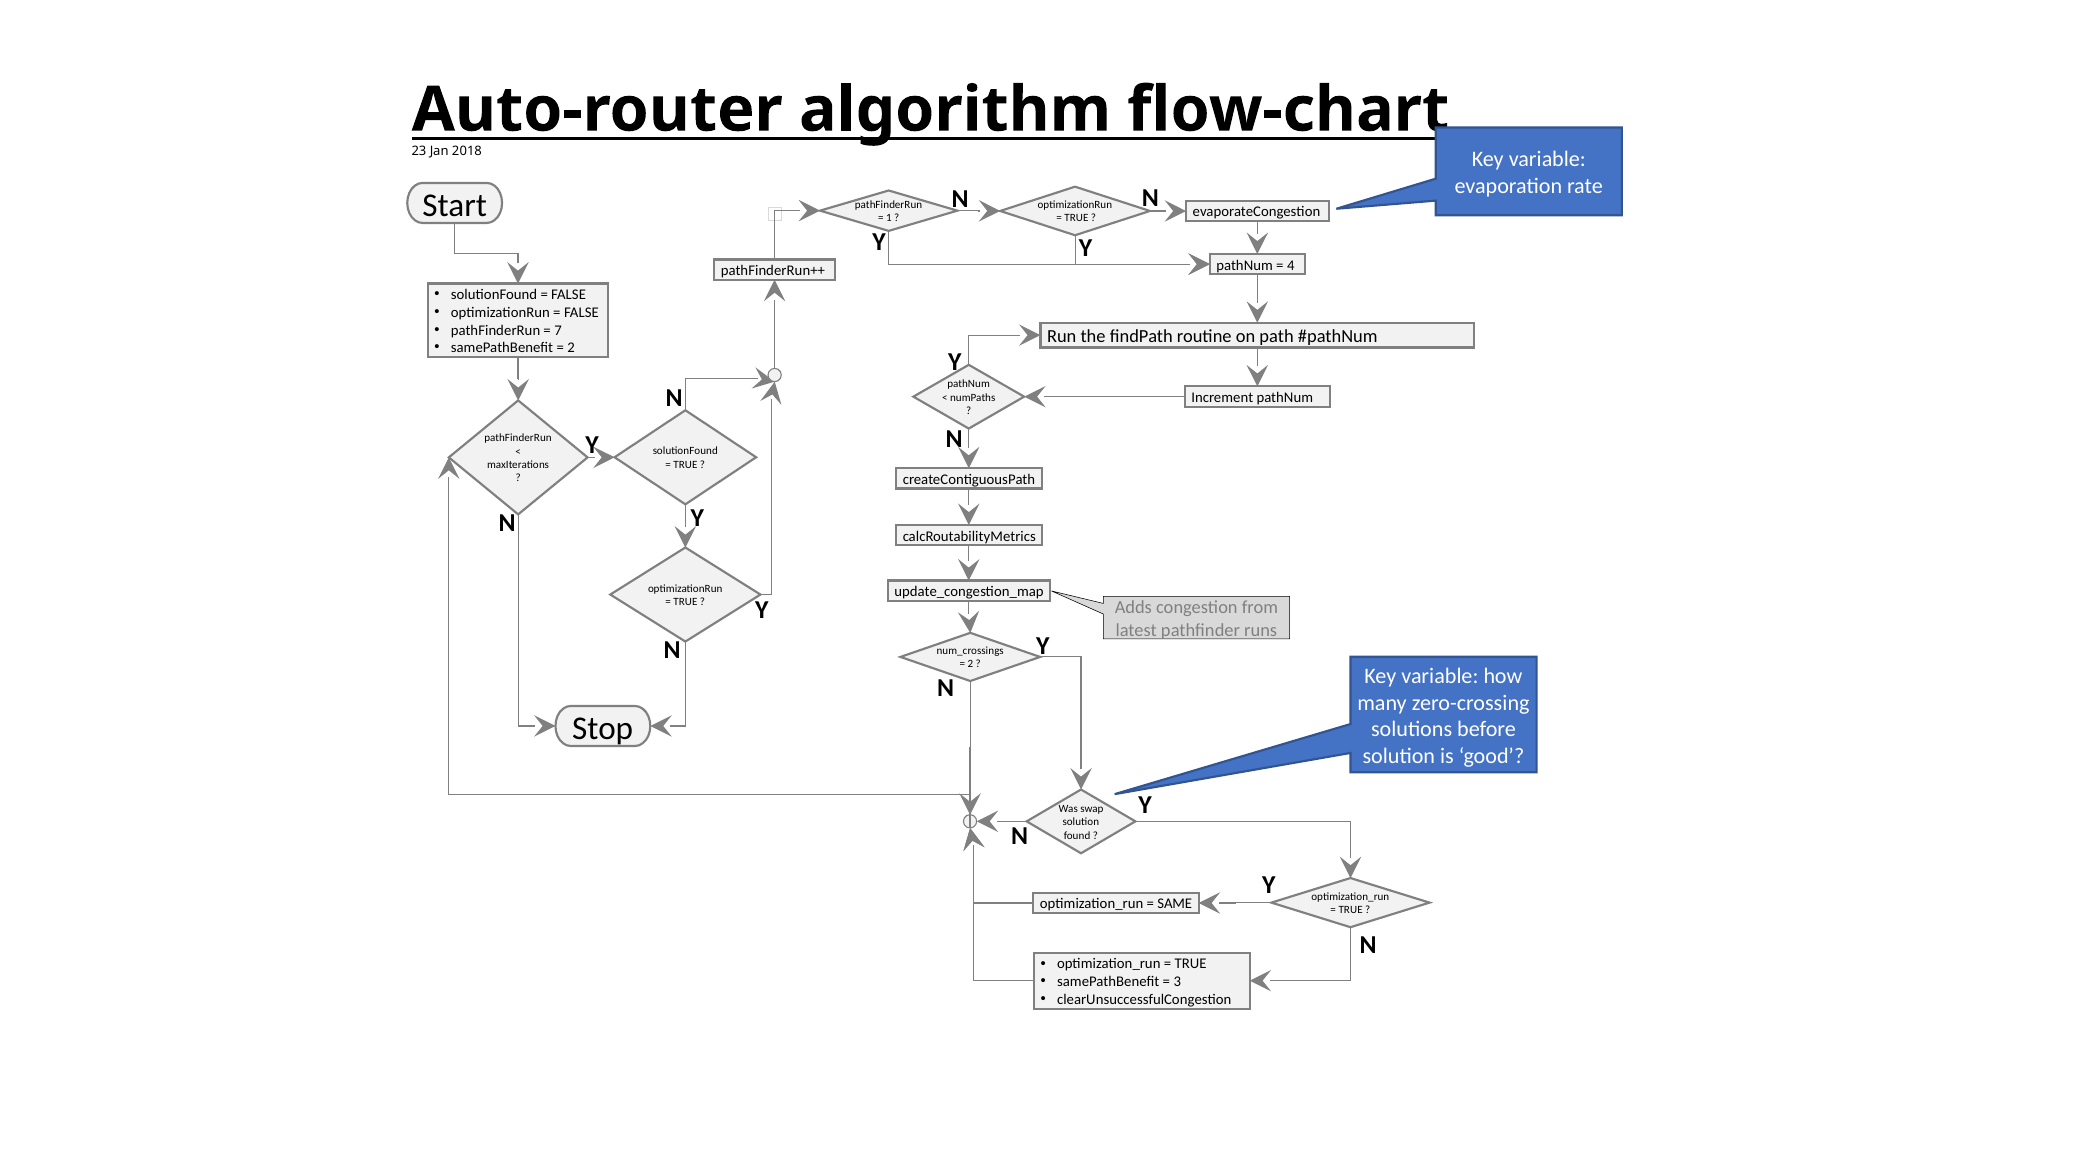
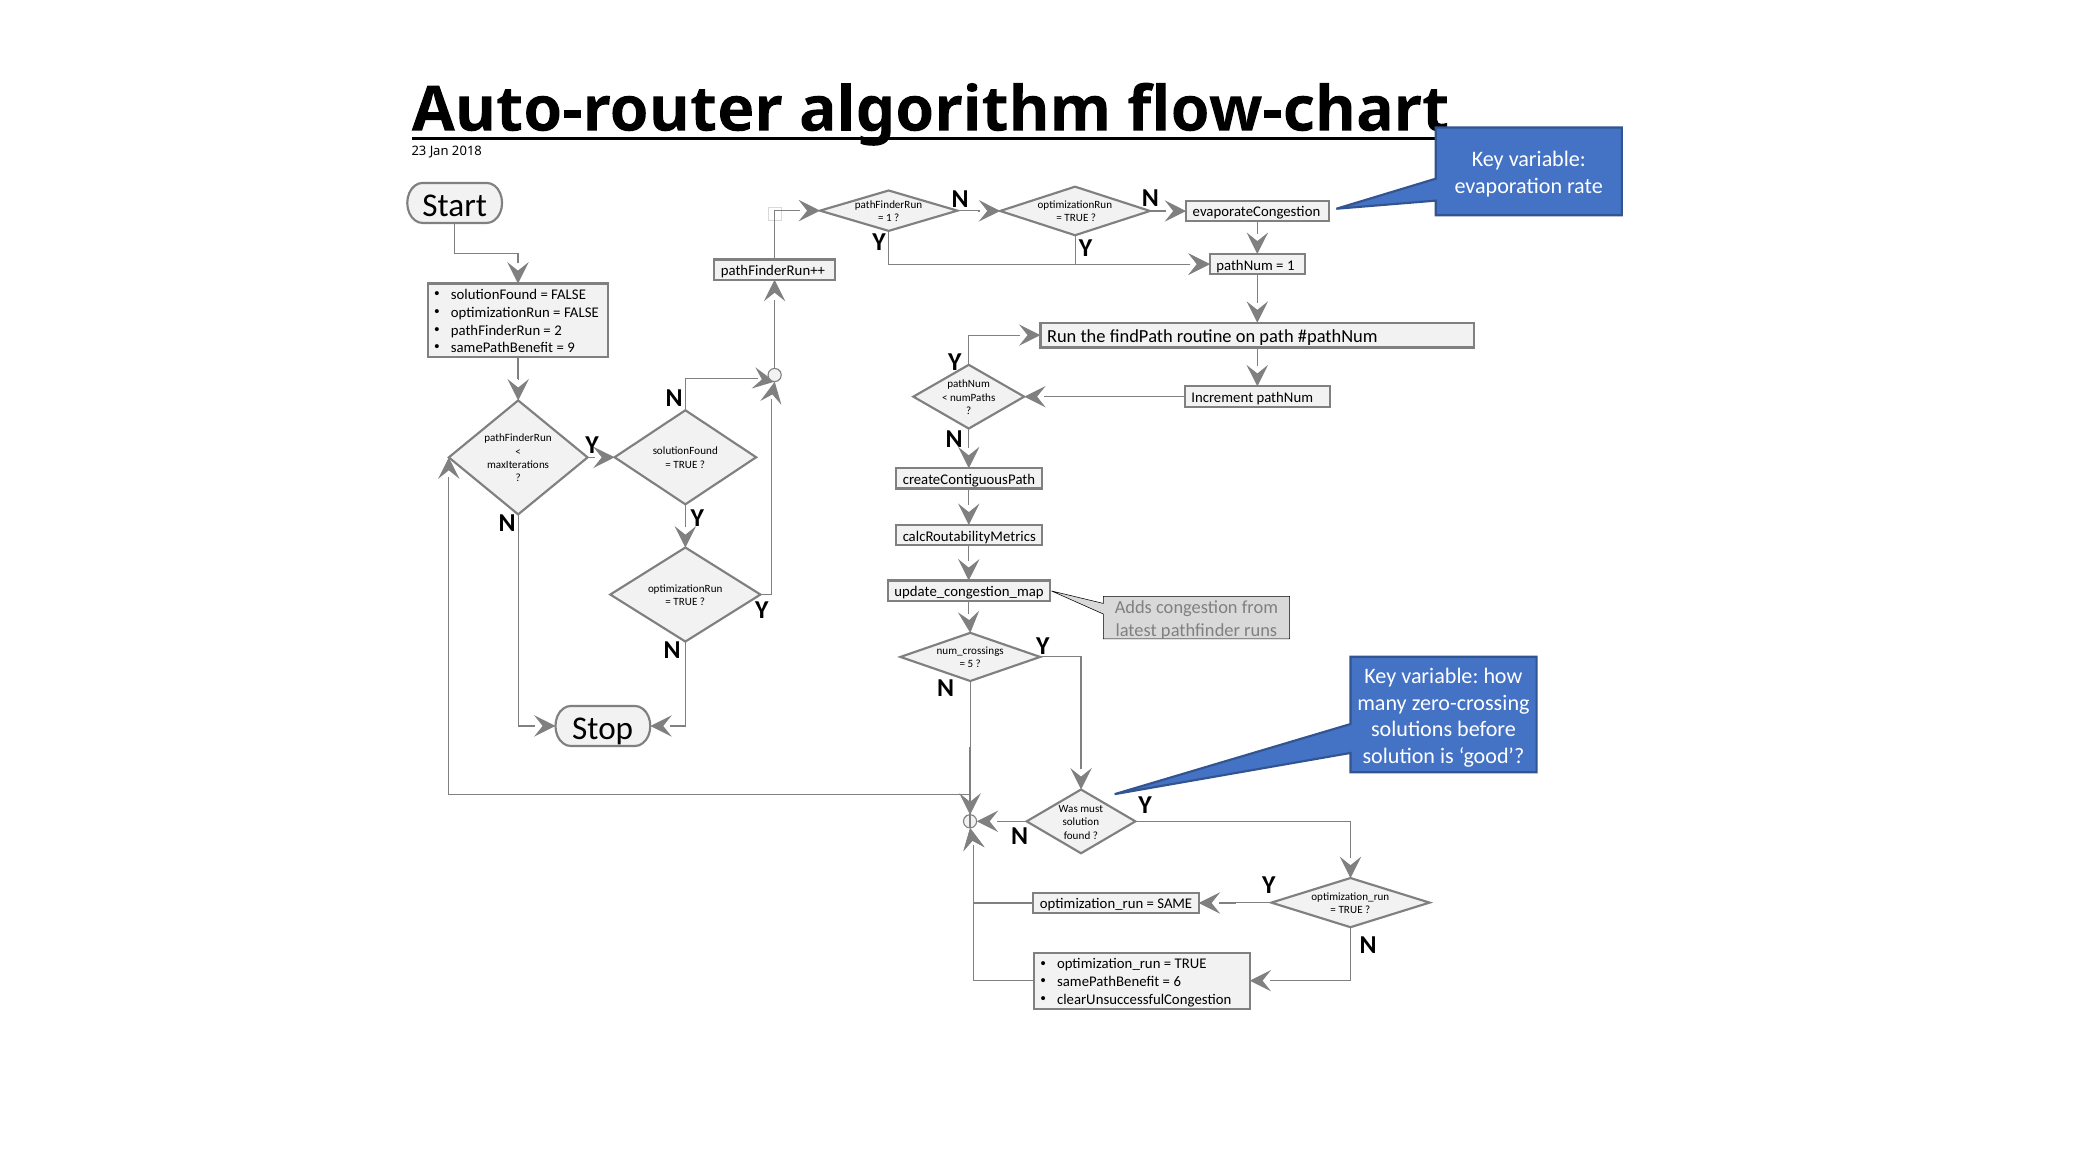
4 at (1291, 265): 4 -> 1
7: 7 -> 2
2 at (571, 348): 2 -> 9
2 at (970, 664): 2 -> 5
swap: swap -> must
3: 3 -> 6
